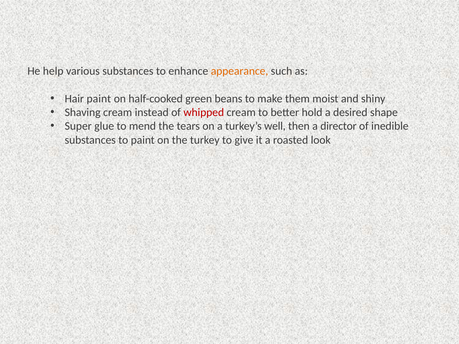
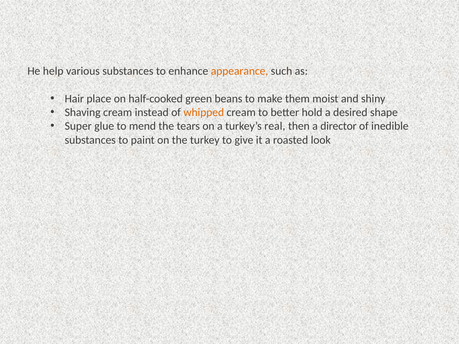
Hair paint: paint -> place
whipped colour: red -> orange
well: well -> real
